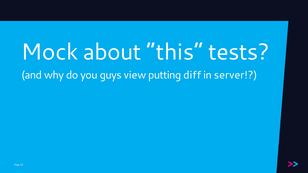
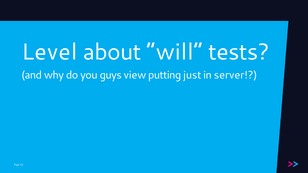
Mock: Mock -> Level
this: this -> will
diff: diff -> just
